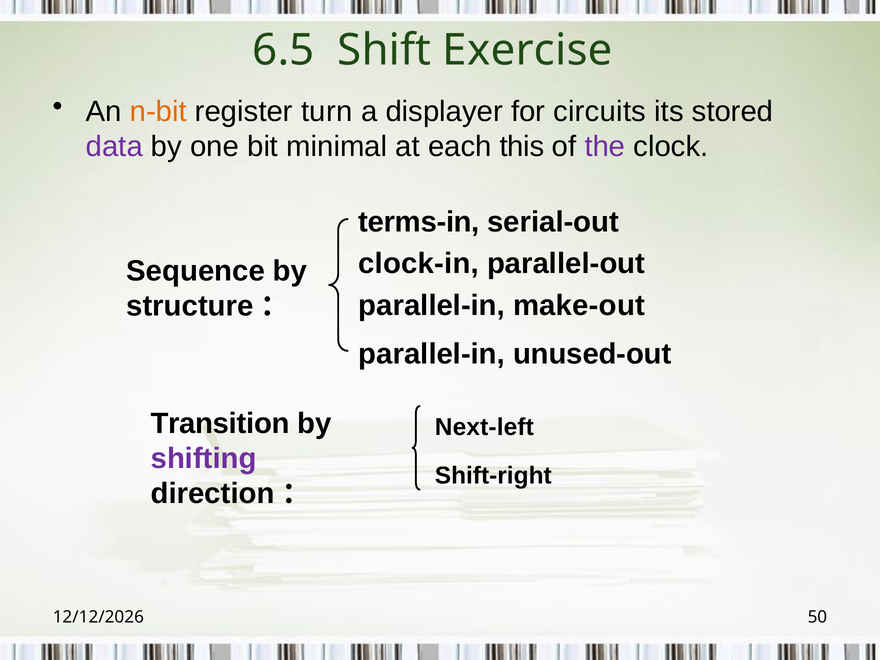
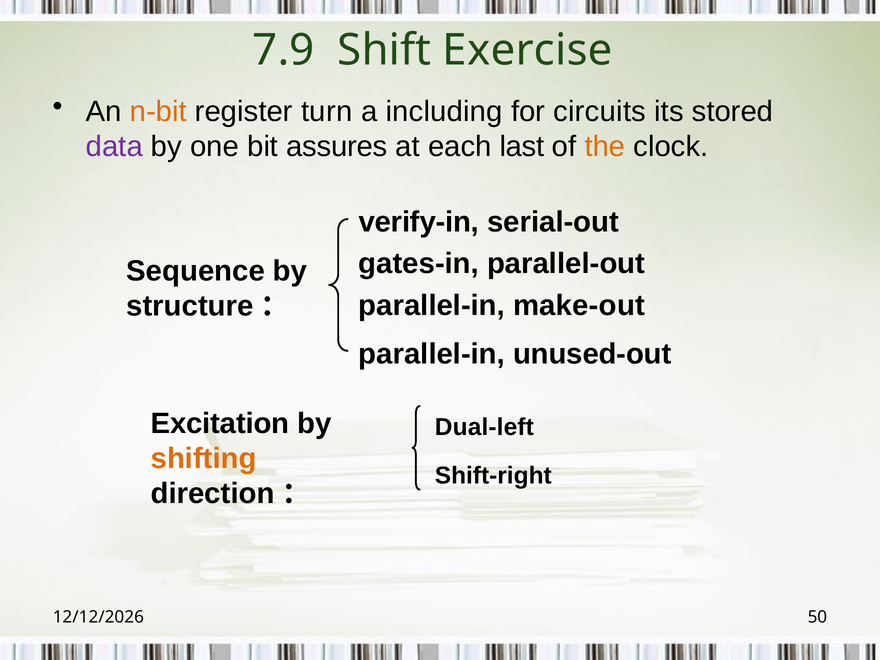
6.5: 6.5 -> 7.9
displayer: displayer -> including
minimal: minimal -> assures
this: this -> last
the colour: purple -> orange
terms-in: terms-in -> verify-in
clock-in: clock-in -> gates-in
Transition: Transition -> Excitation
Next-left: Next-left -> Dual-left
shifting colour: purple -> orange
